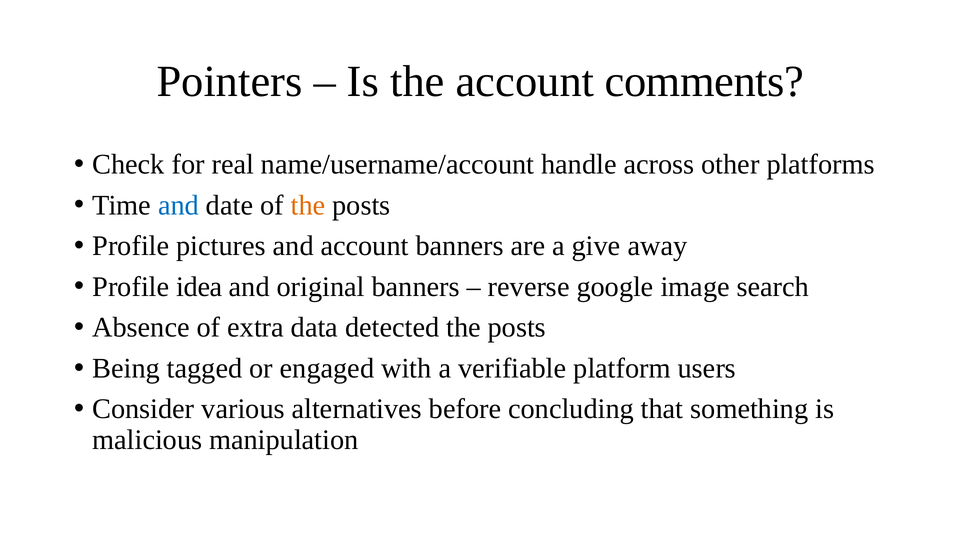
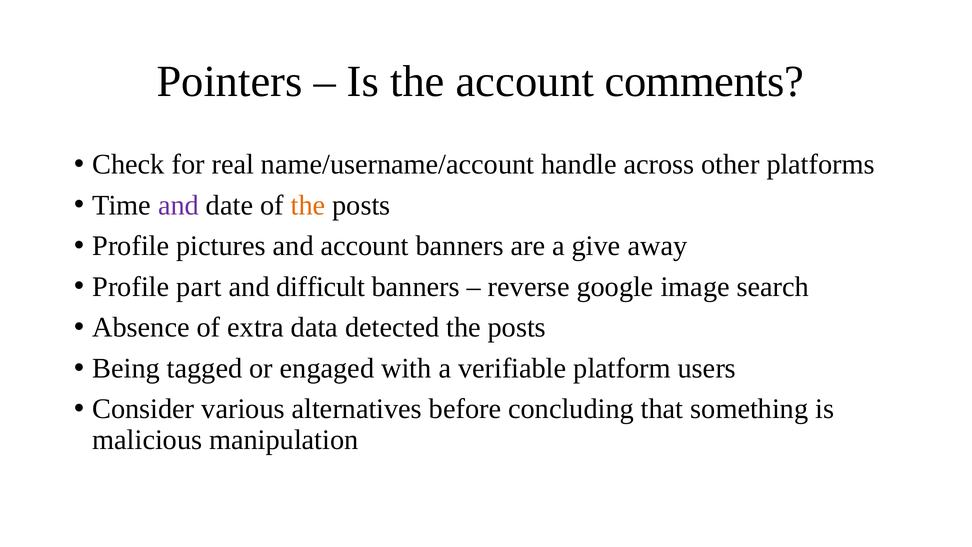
and at (178, 205) colour: blue -> purple
idea: idea -> part
original: original -> difficult
